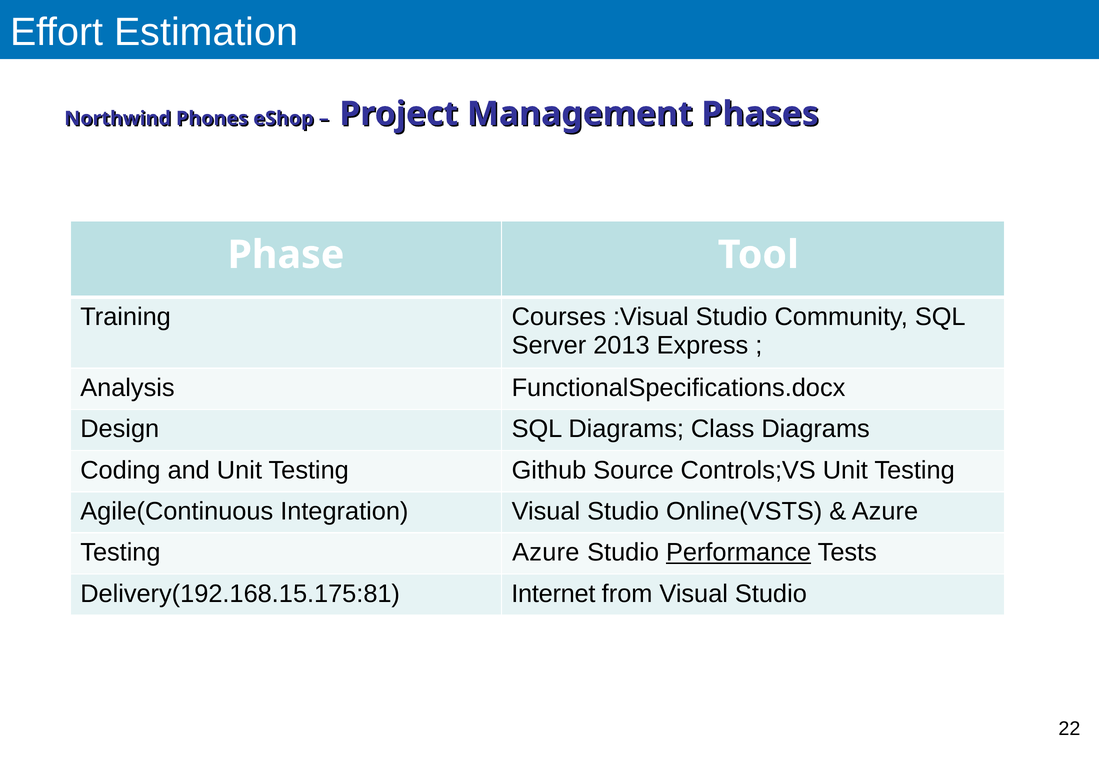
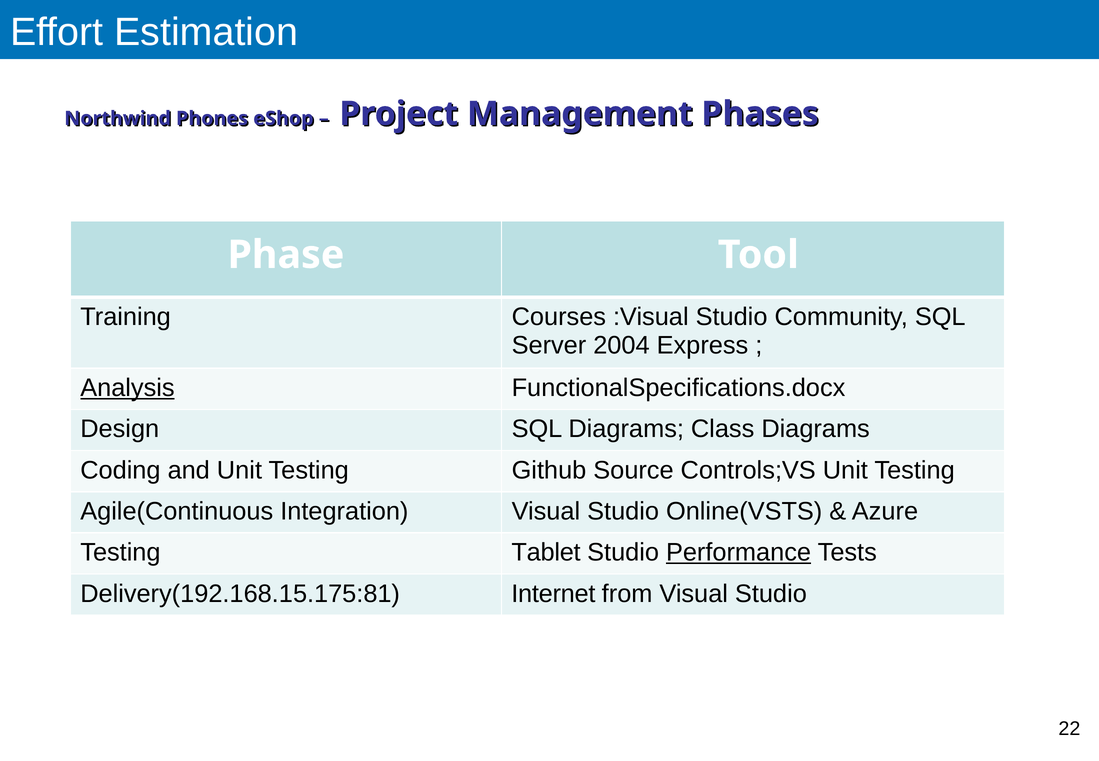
2013: 2013 -> 2004
Analysis underline: none -> present
Testing Azure: Azure -> Tablet
